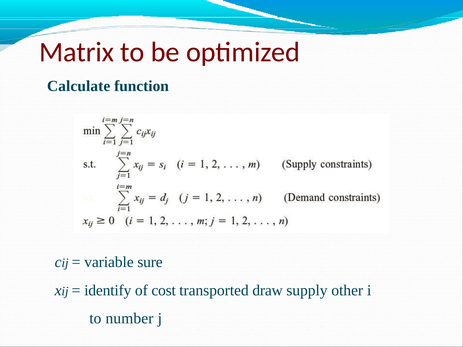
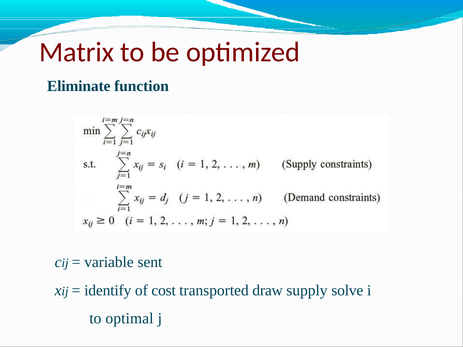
Calculate: Calculate -> Eliminate
sure: sure -> sent
other: other -> solve
number: number -> optimal
